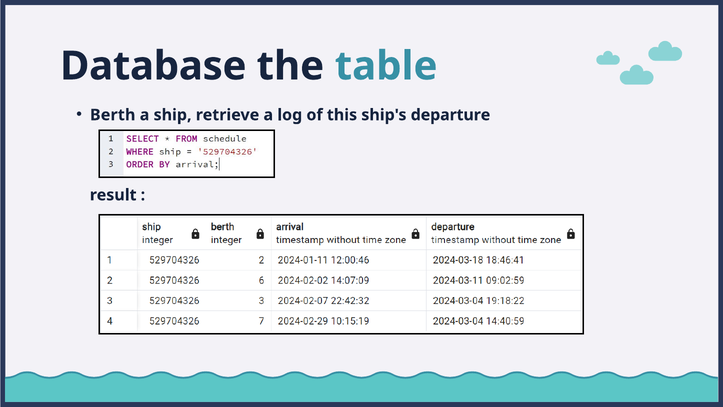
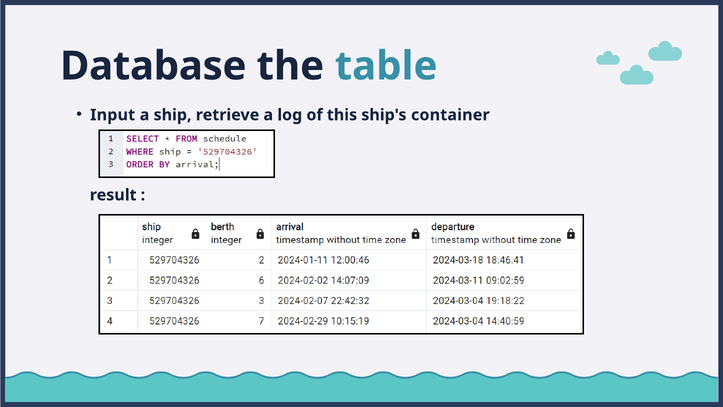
Berth: Berth -> Input
departure: departure -> container
